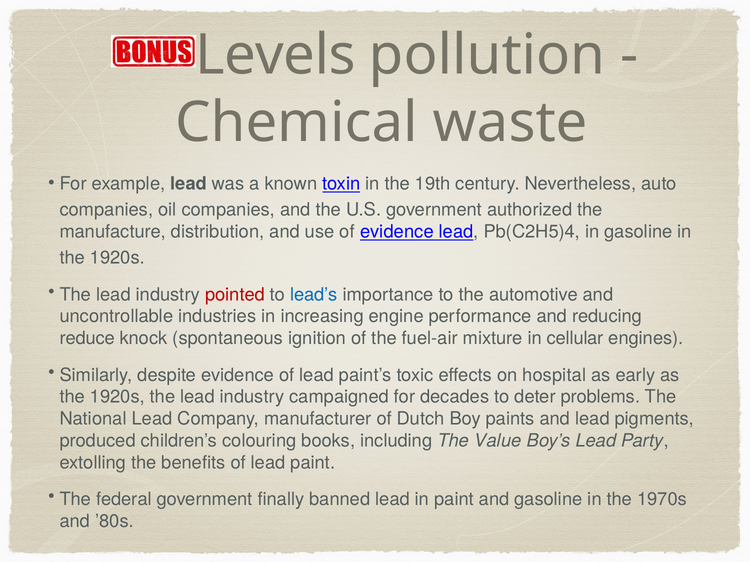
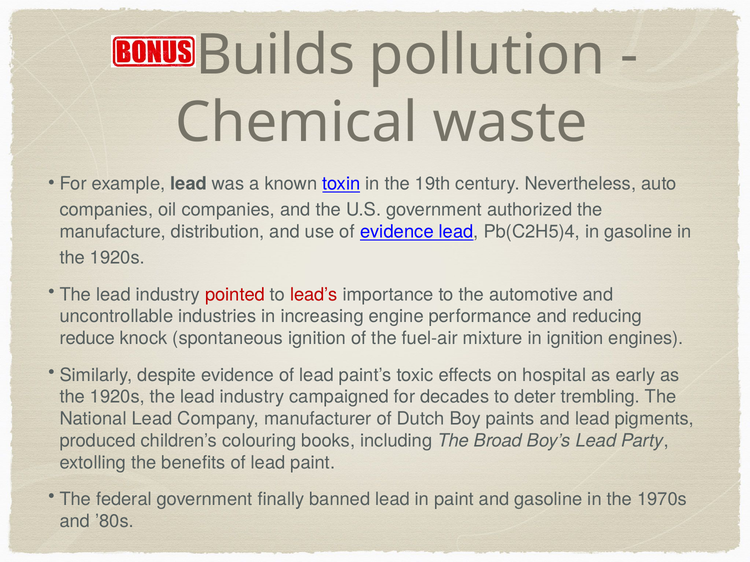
Levels: Levels -> Builds
lead’s colour: blue -> red
in cellular: cellular -> ignition
problems: problems -> trembling
Value: Value -> Broad
